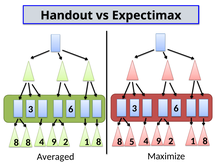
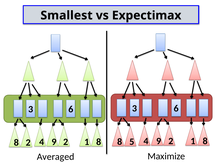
Handout: Handout -> Smallest
8 8: 8 -> 2
